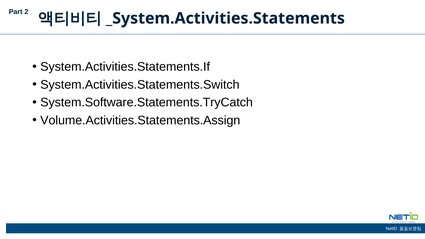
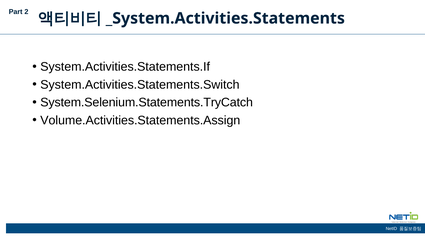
System.Software.Statements.TryCatch: System.Software.Statements.TryCatch -> System.Selenium.Statements.TryCatch
